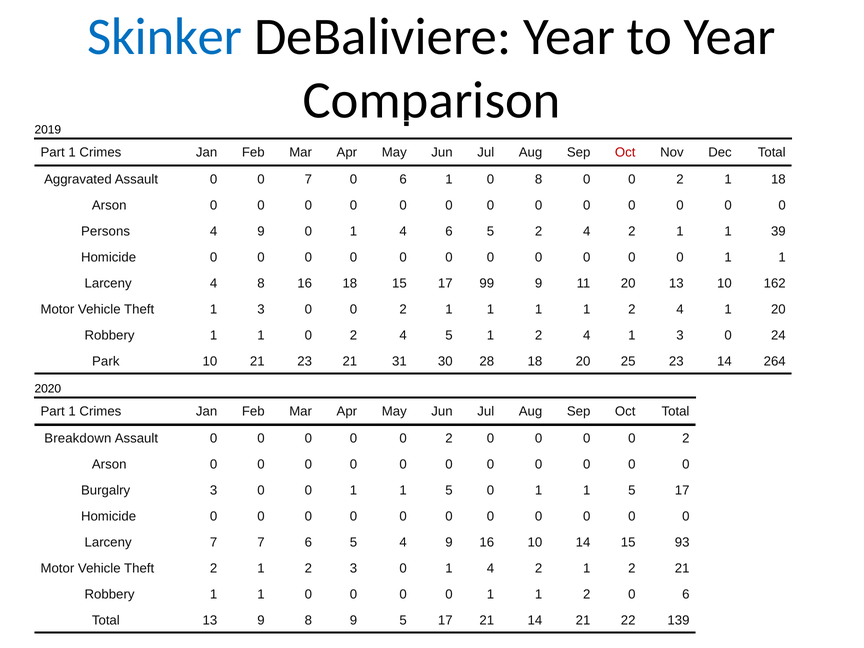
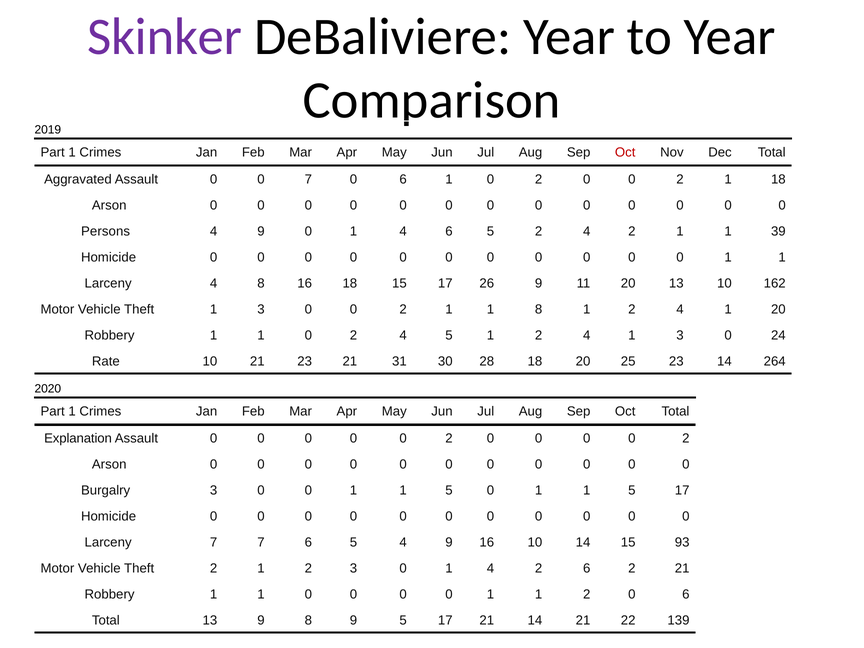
Skinker colour: blue -> purple
6 1 0 8: 8 -> 2
99: 99 -> 26
2 1 1 1: 1 -> 8
Park: Park -> Rate
Breakdown: Breakdown -> Explanation
1 4 2 1: 1 -> 6
